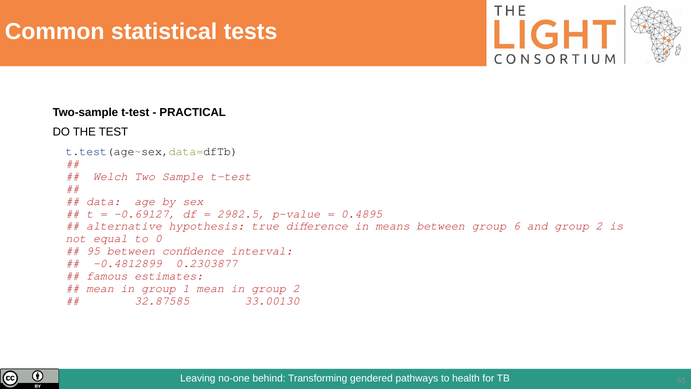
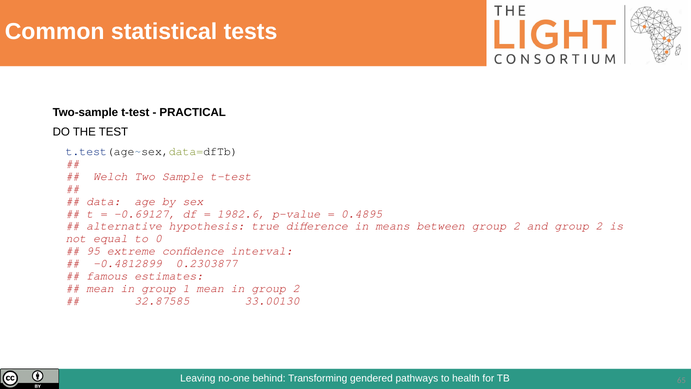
2982.5: 2982.5 -> 1982.6
between group 6: 6 -> 2
95 between: between -> extreme
